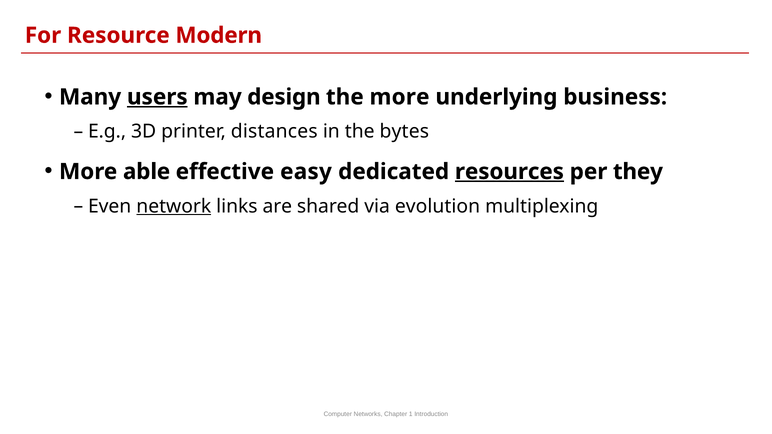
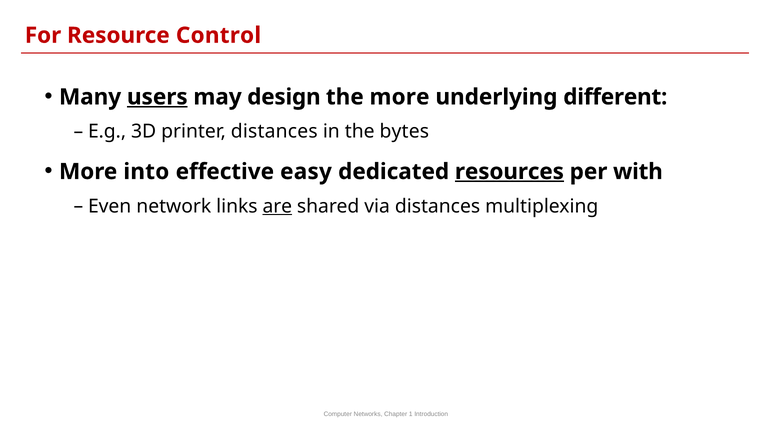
Modern: Modern -> Control
business: business -> different
able: able -> into
they: they -> with
network underline: present -> none
are underline: none -> present
via evolution: evolution -> distances
